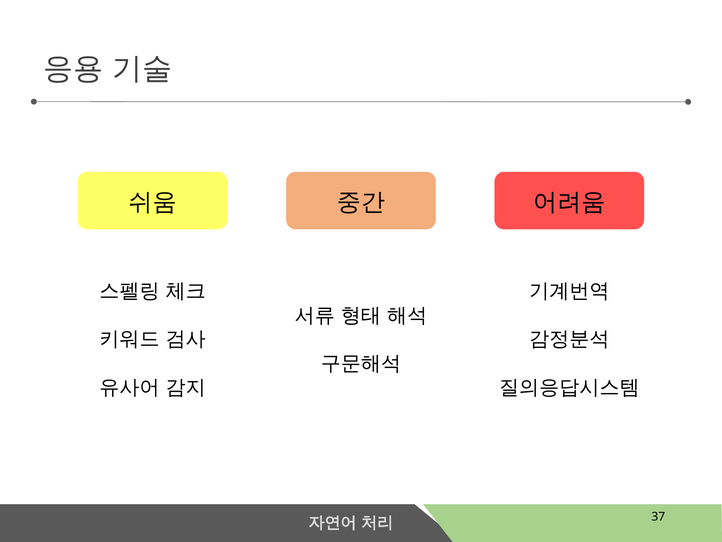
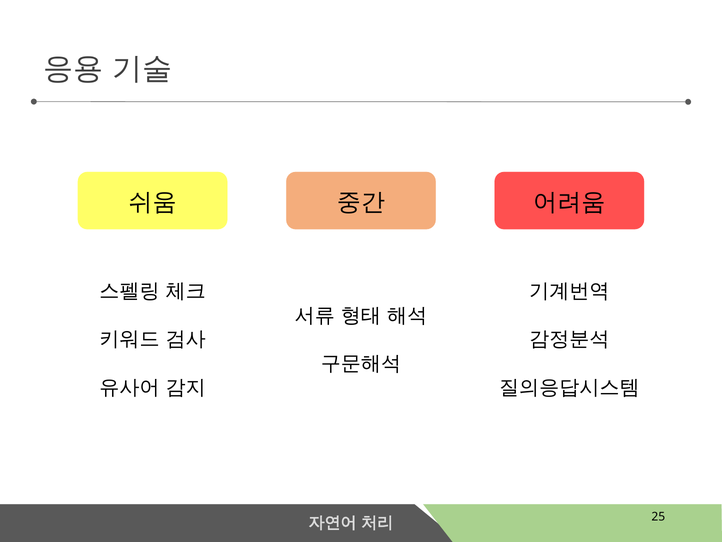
37: 37 -> 25
